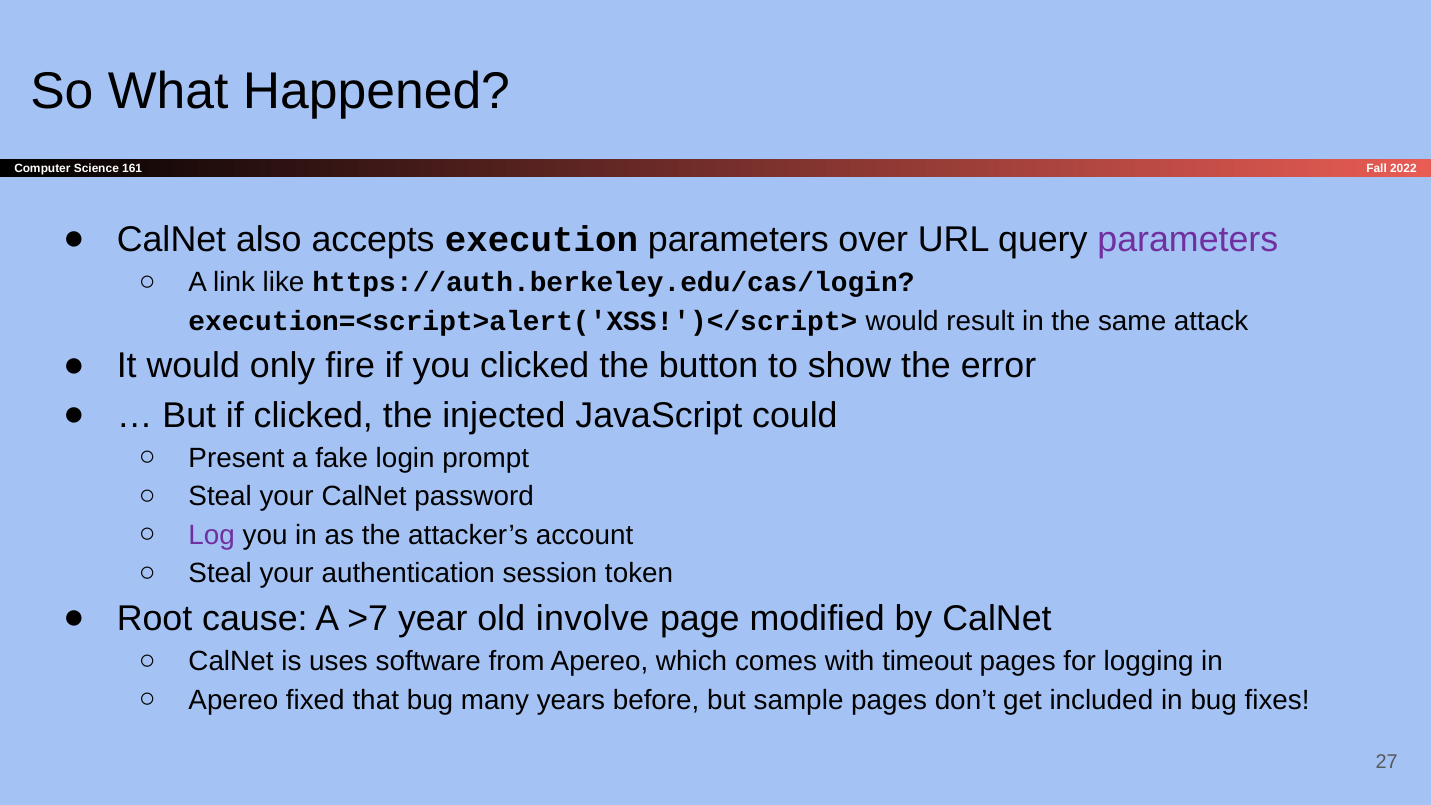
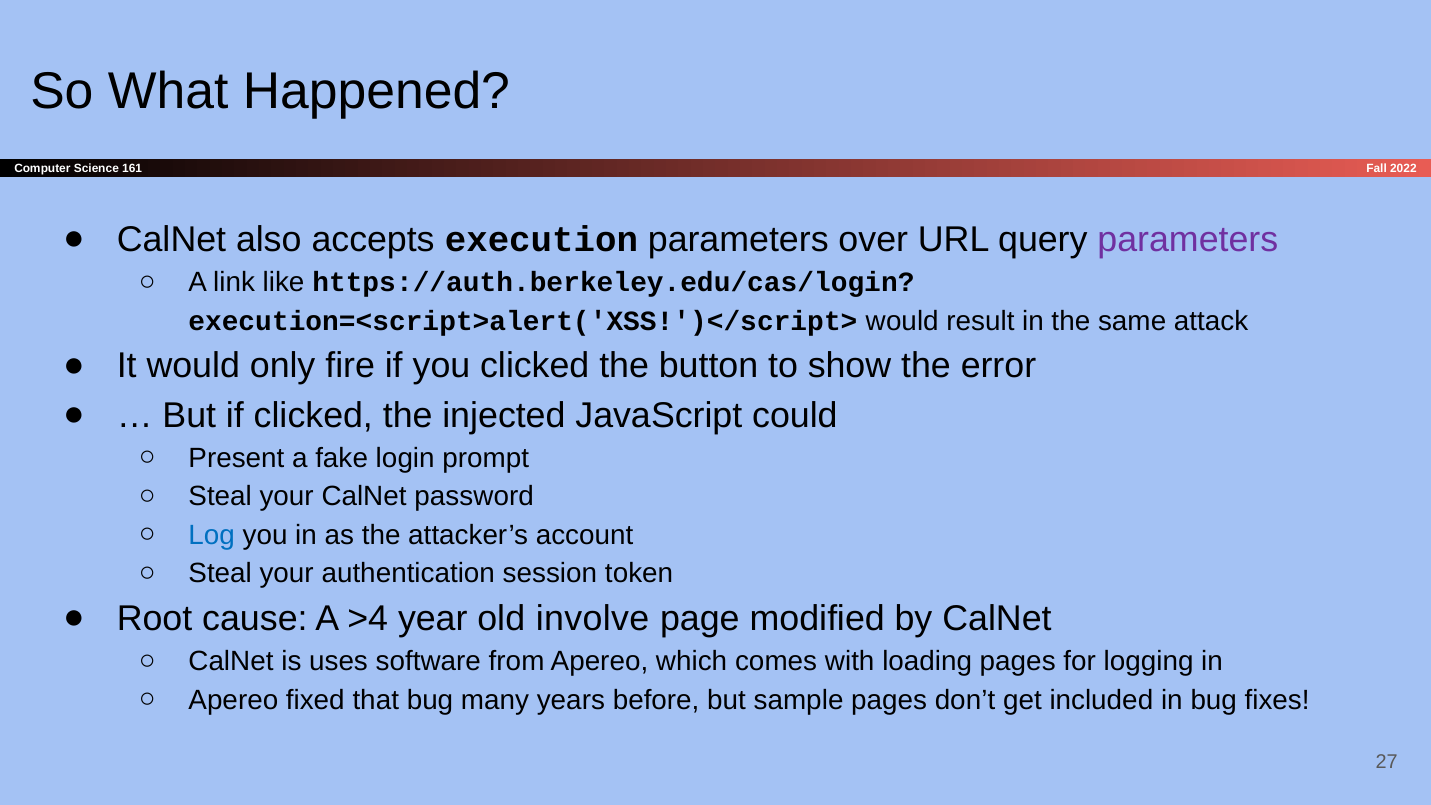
Log colour: purple -> blue
>7: >7 -> >4
timeout: timeout -> loading
